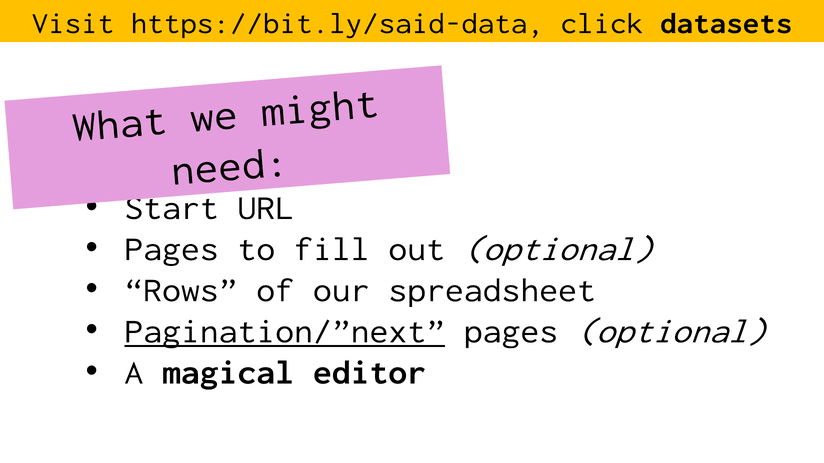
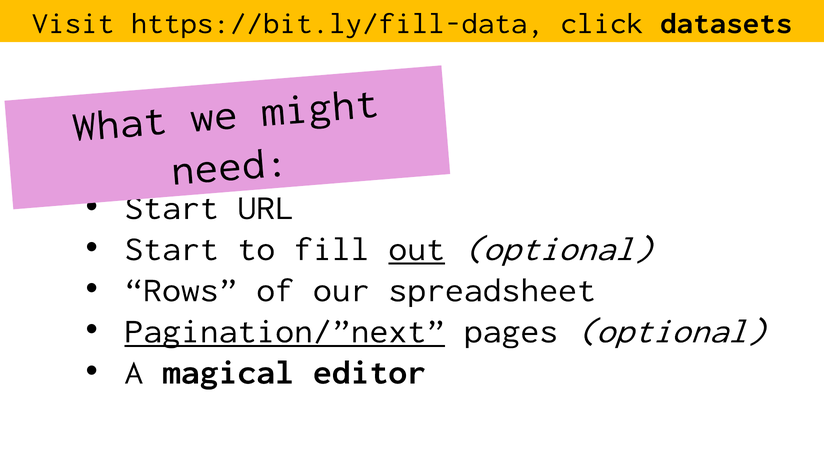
https://bit.ly/said-data: https://bit.ly/said-data -> https://bit.ly/fill-data
Pages at (172, 249): Pages -> Start
out underline: none -> present
